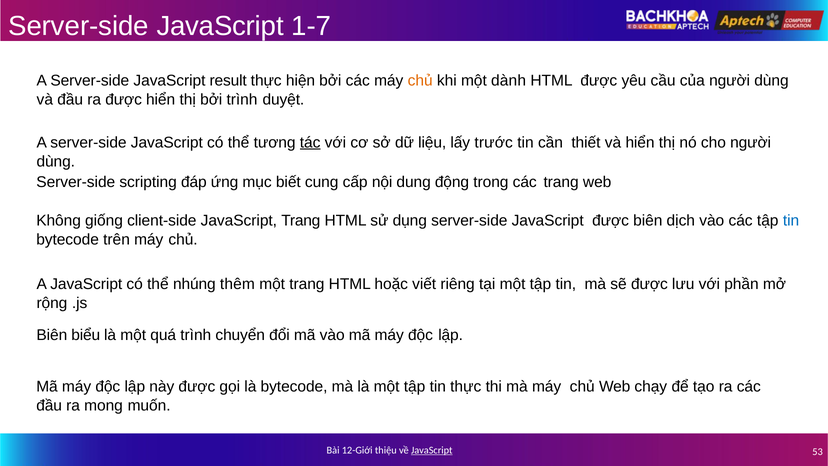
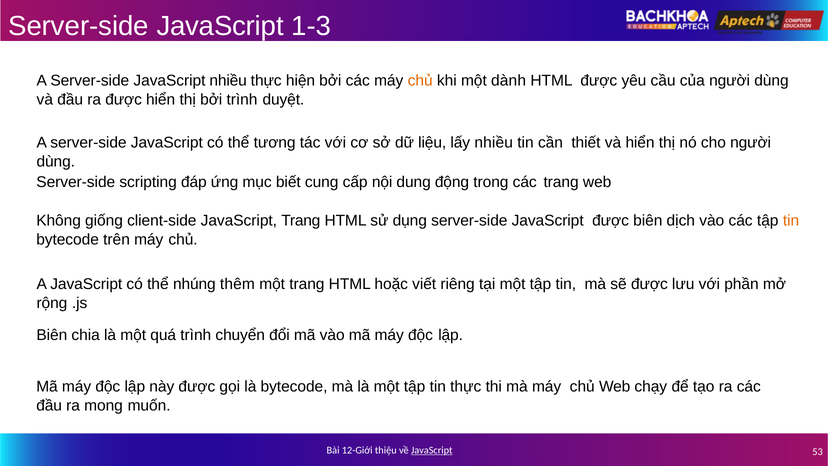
1-7: 1-7 -> 1-3
JavaScript result: result -> nhiều
tác underline: present -> none
lấy trước: trước -> nhiều
tin at (791, 220) colour: blue -> orange
biểu: biểu -> chia
